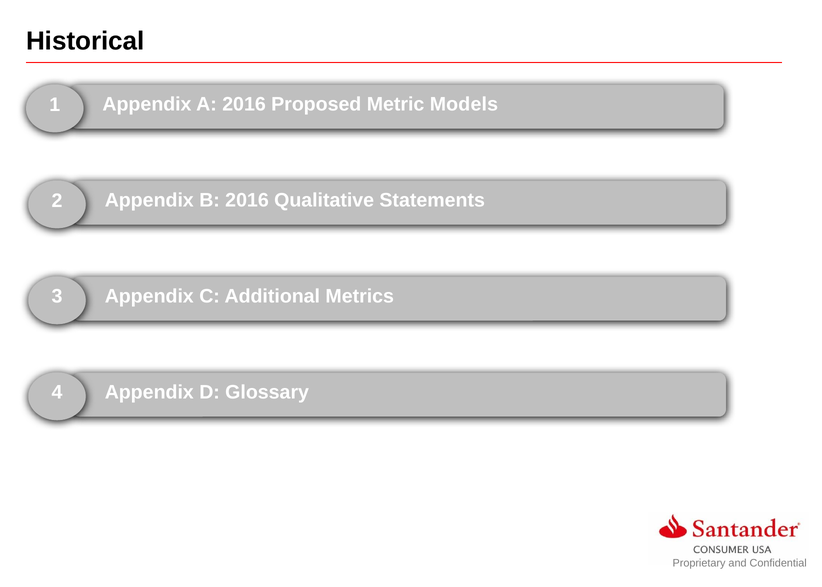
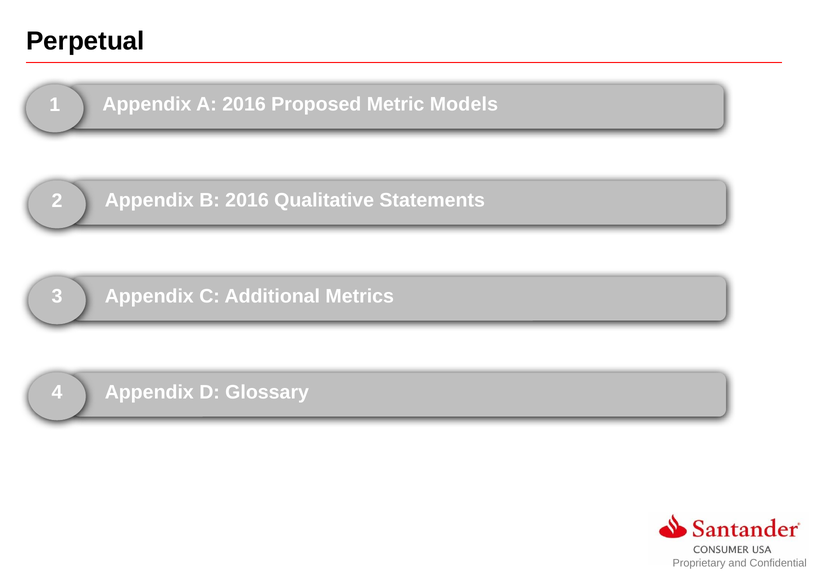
Historical: Historical -> Perpetual
